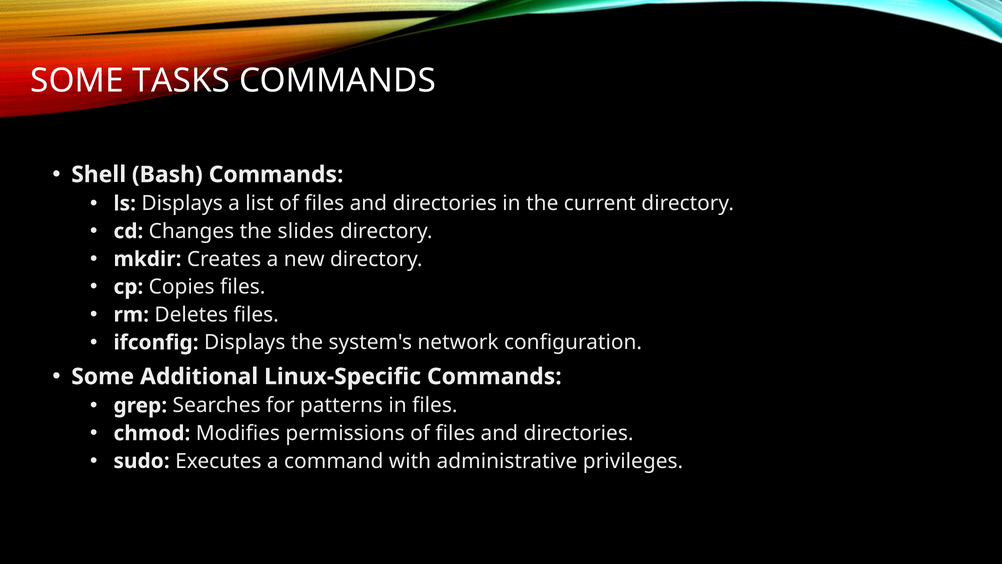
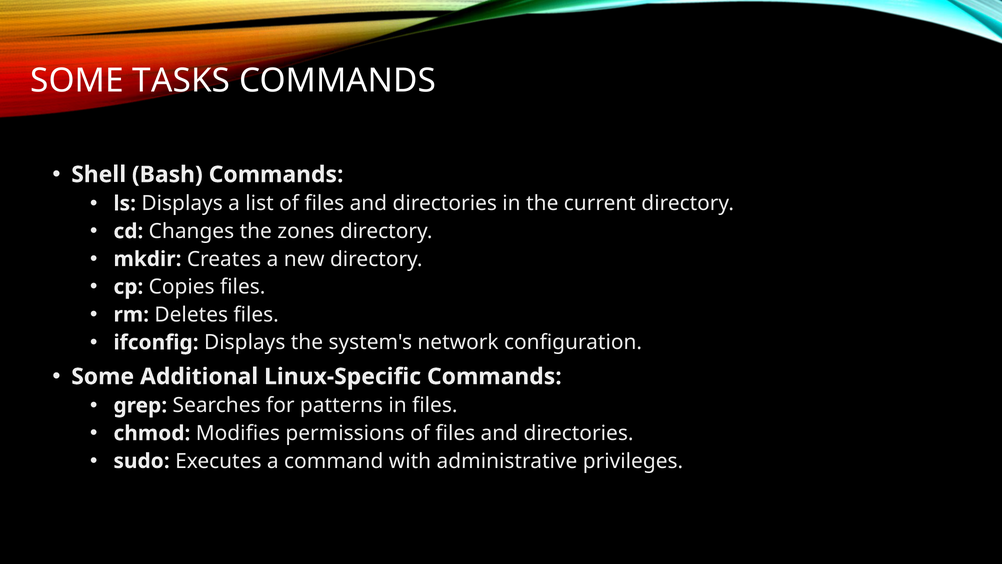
slides: slides -> zones
